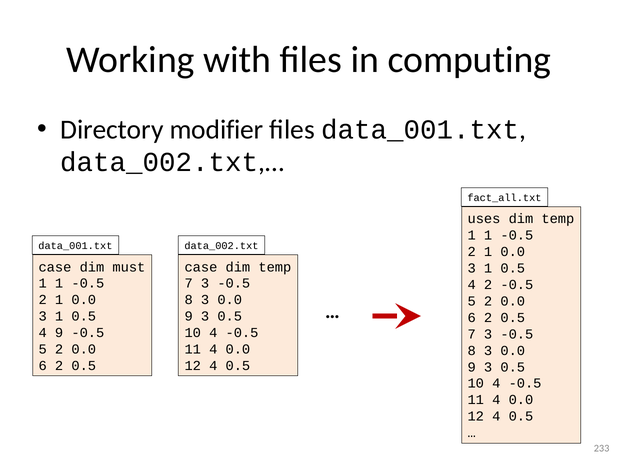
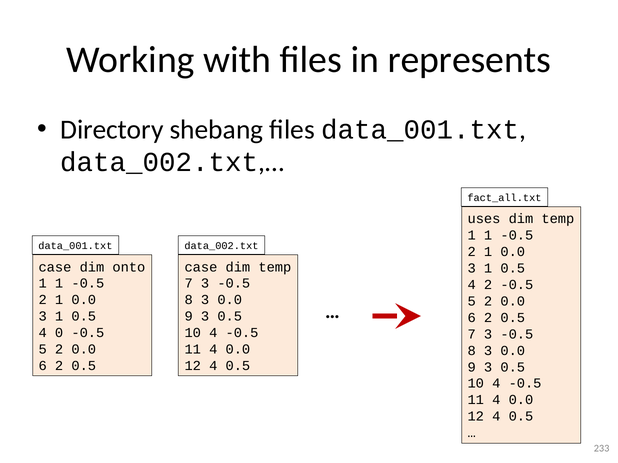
computing: computing -> represents
modifier: modifier -> shebang
must: must -> onto
4 9: 9 -> 0
